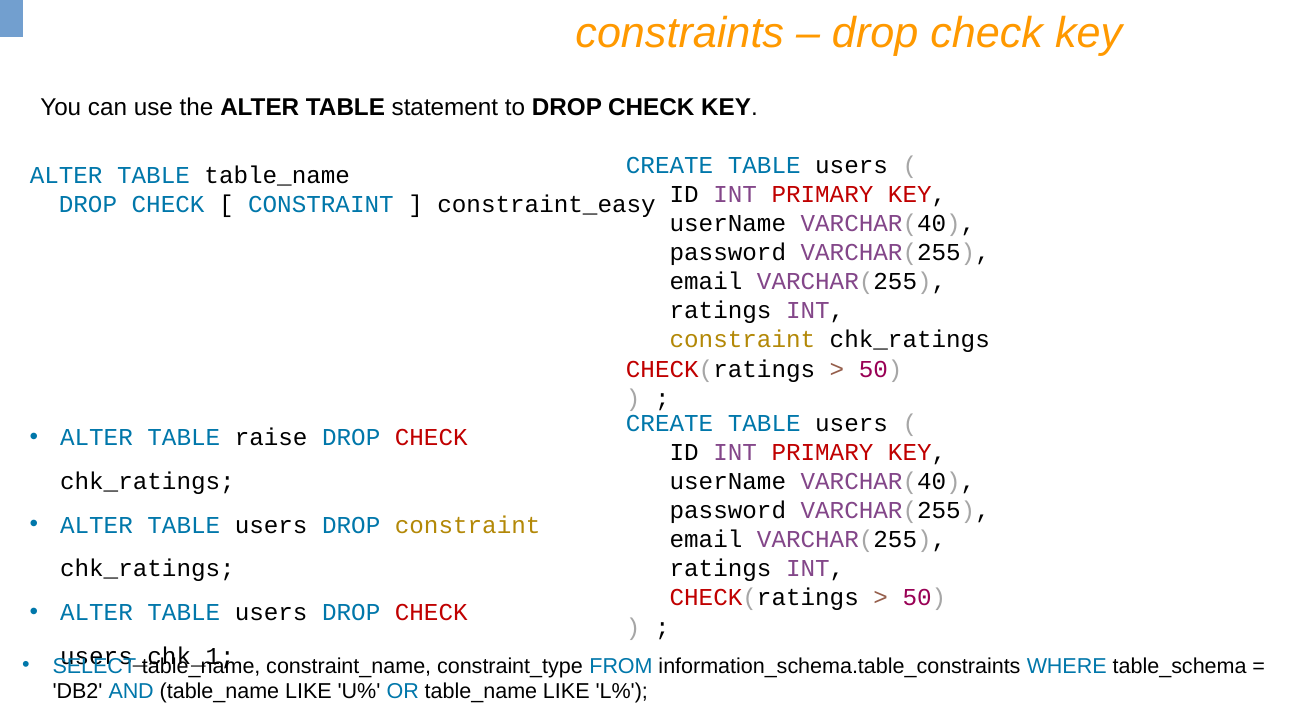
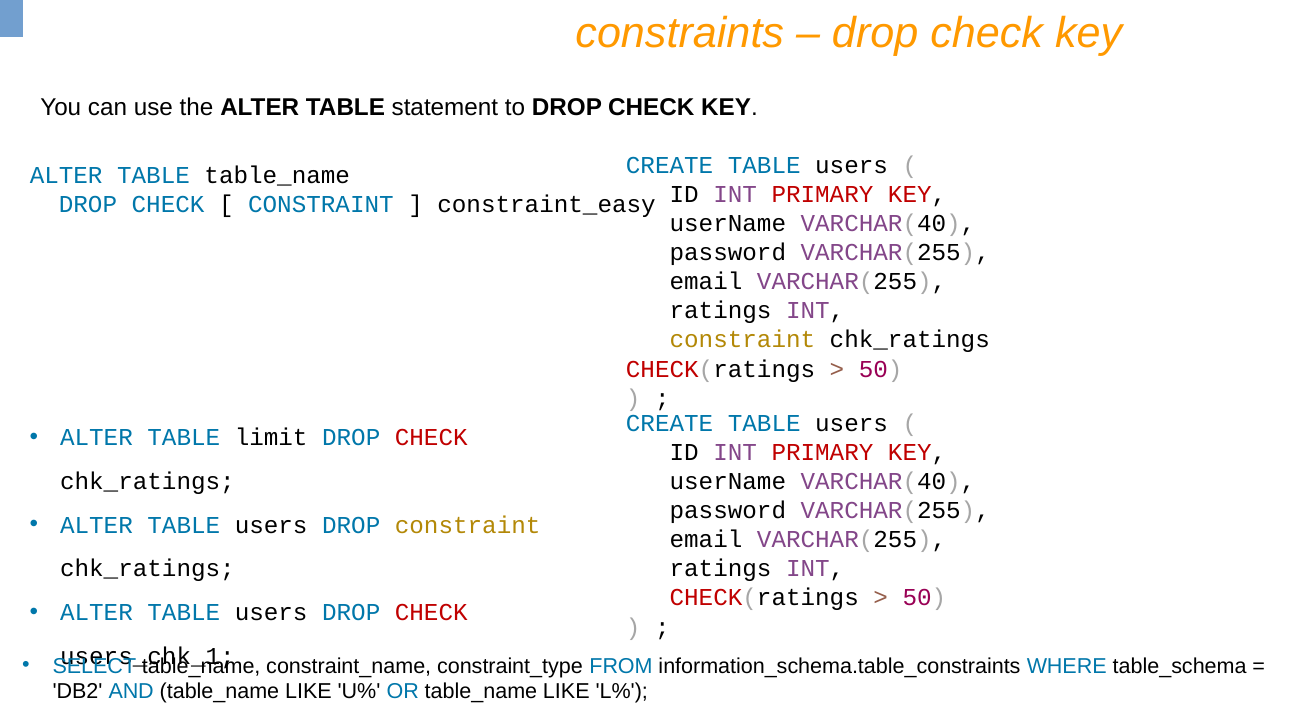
raise: raise -> limit
